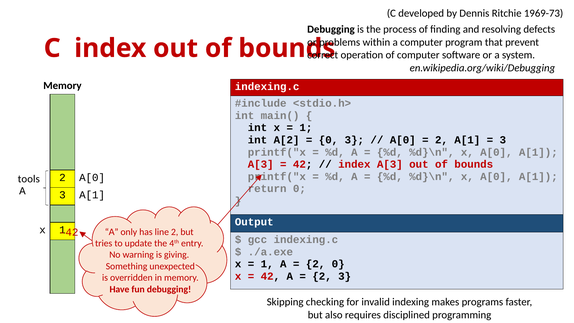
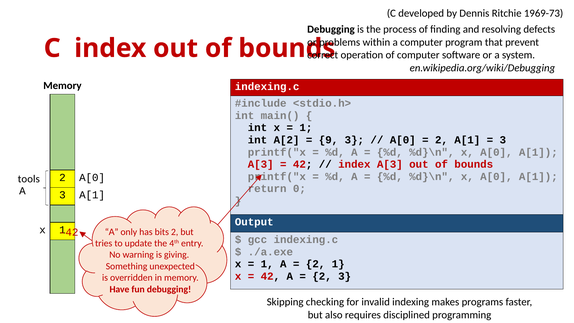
0 at (328, 140): 0 -> 9
line: line -> bits
2 0: 0 -> 1
